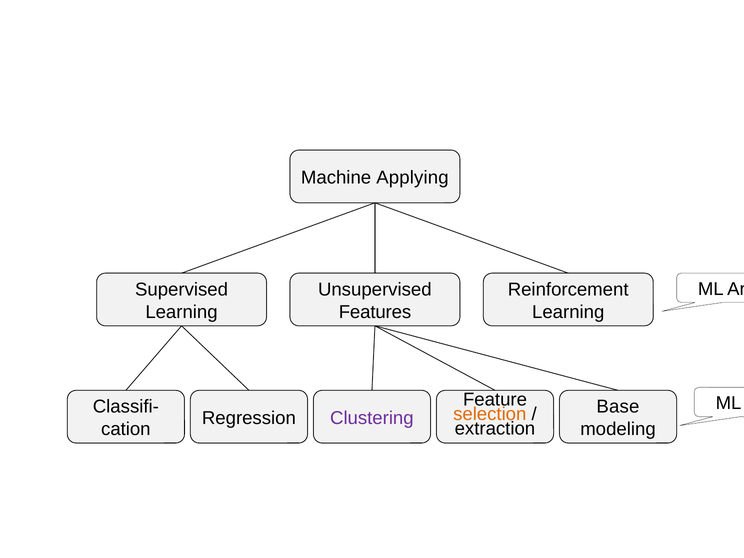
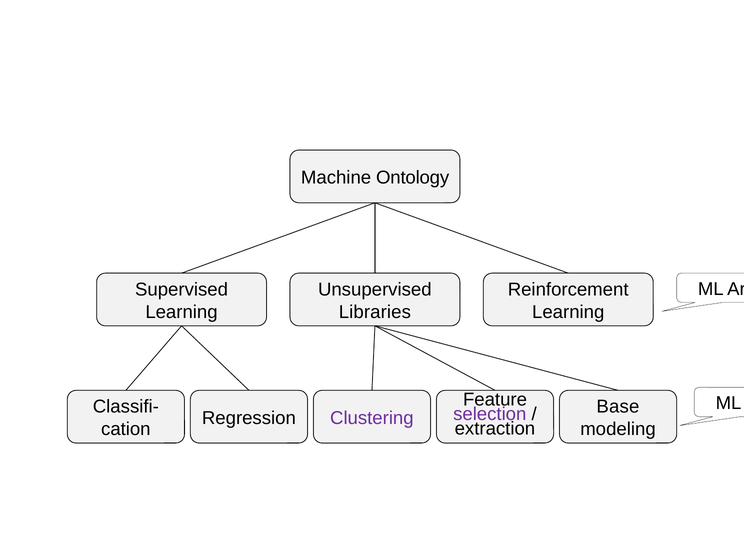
Applying: Applying -> Ontology
Features: Features -> Libraries
selection colour: orange -> purple
